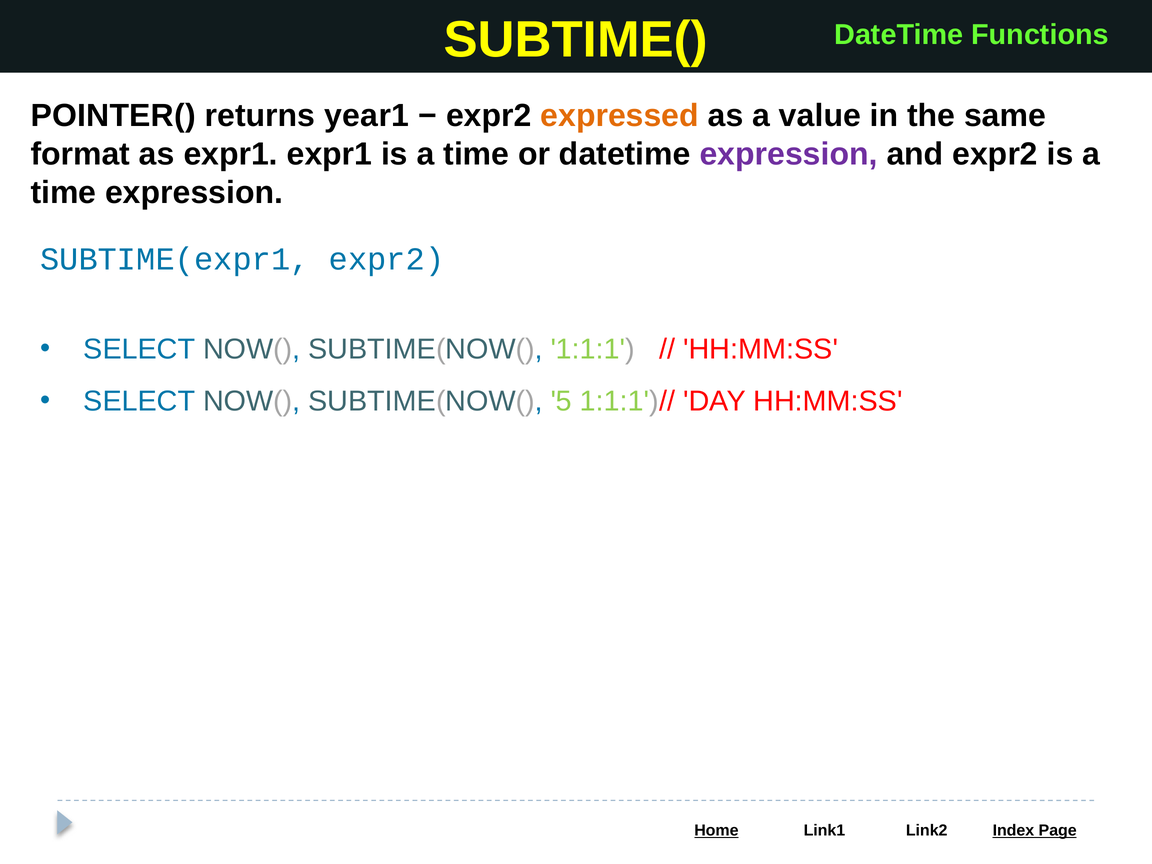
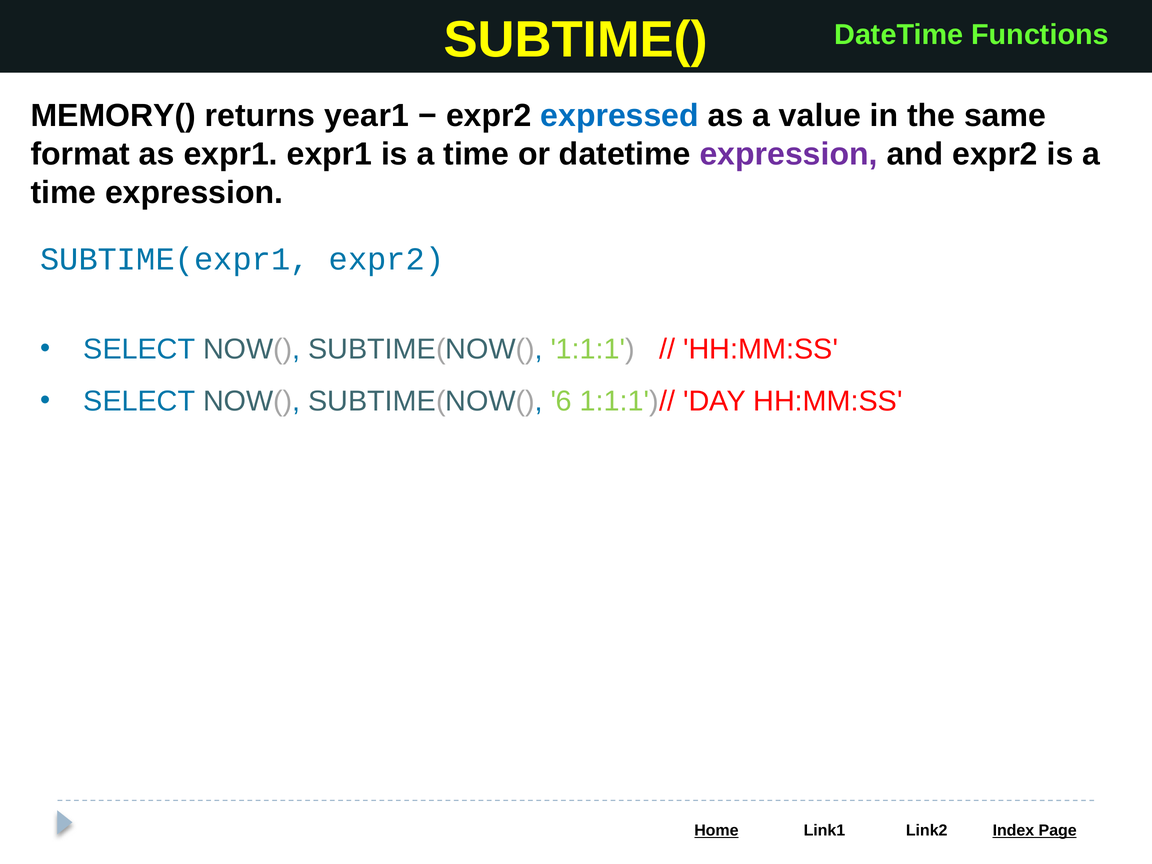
POINTER(: POINTER( -> MEMORY(
expressed colour: orange -> blue
5: 5 -> 6
